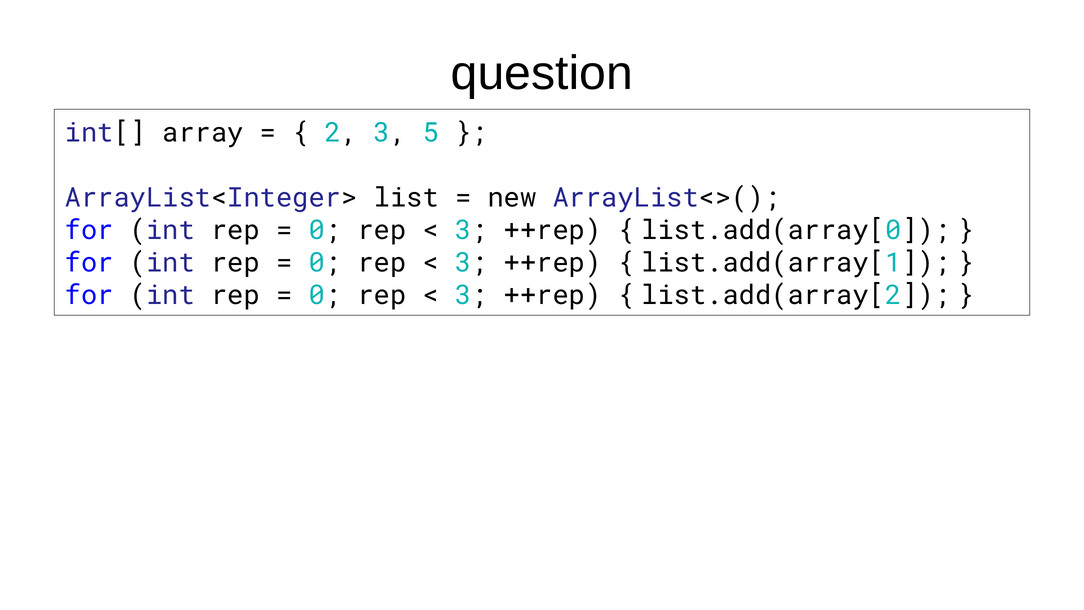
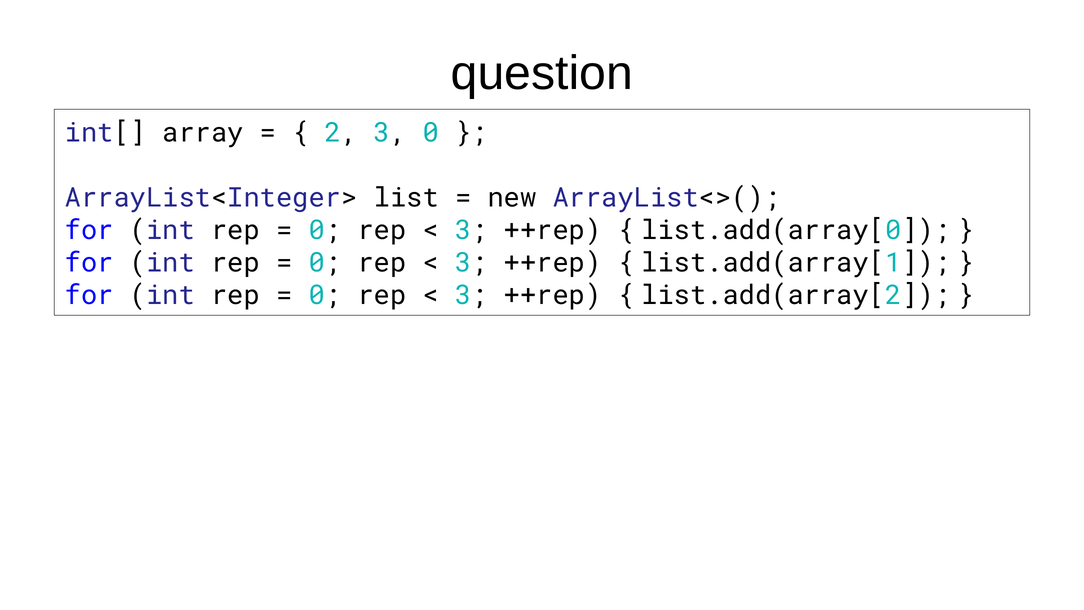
3 5: 5 -> 0
